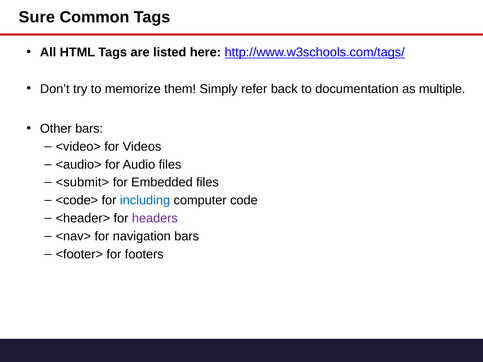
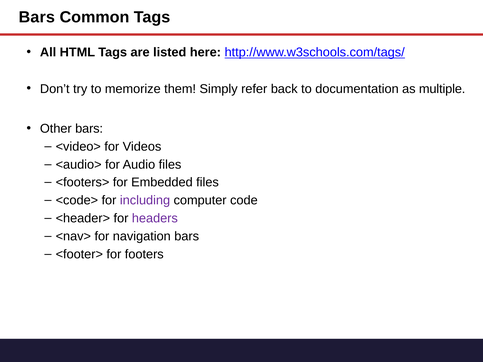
Sure at (37, 17): Sure -> Bars
<submit>: <submit> -> <footers>
including colour: blue -> purple
